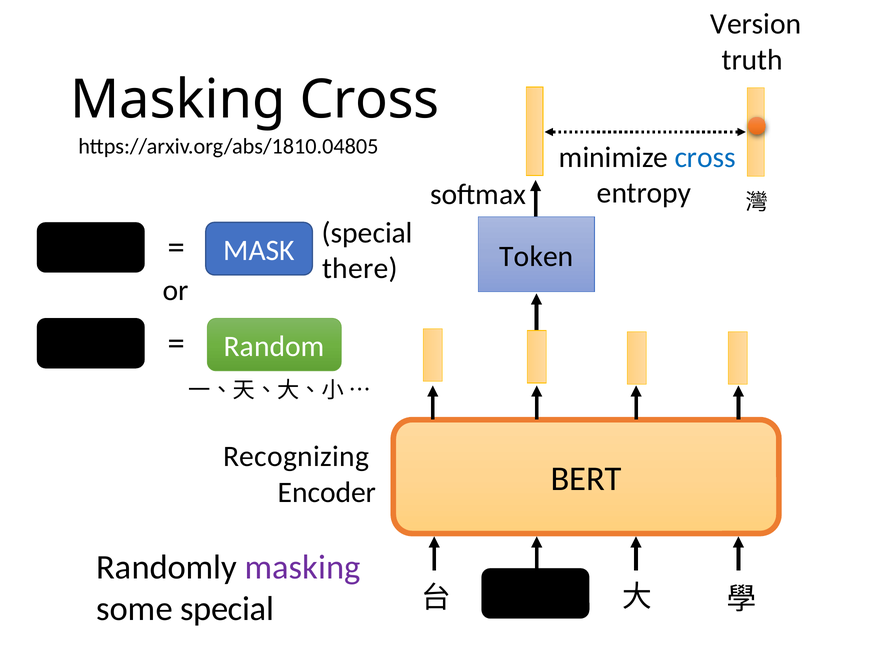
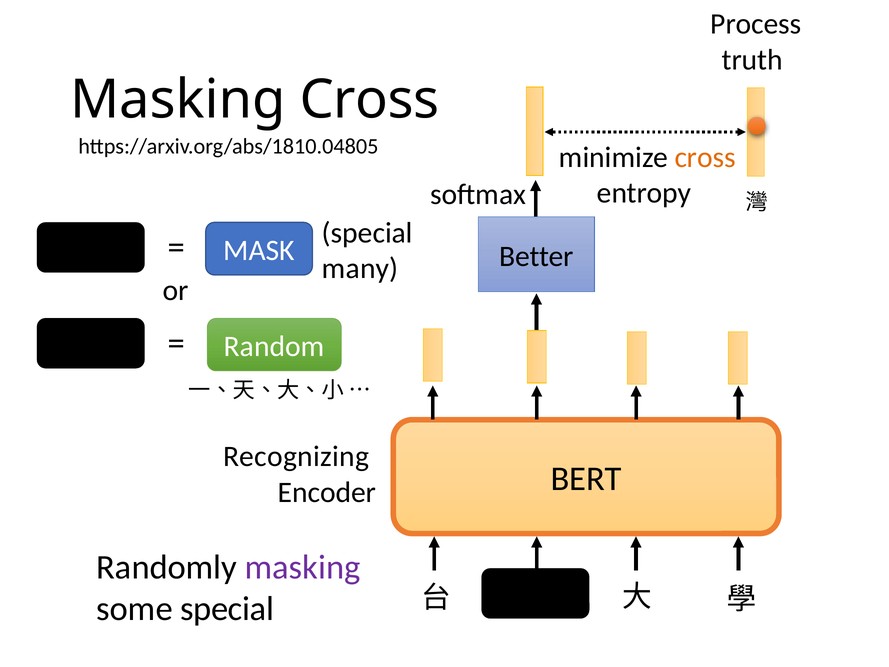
Version: Version -> Process
cross at (705, 157) colour: blue -> orange
Token: Token -> Better
there: there -> many
